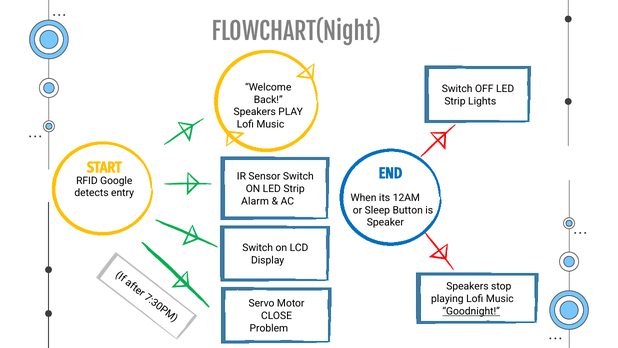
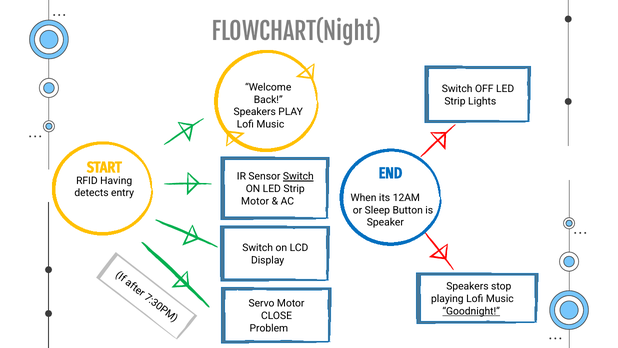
Switch at (298, 176) underline: none -> present
Google: Google -> Having
Alarm at (255, 201): Alarm -> Motor
